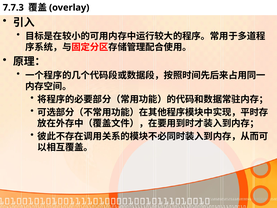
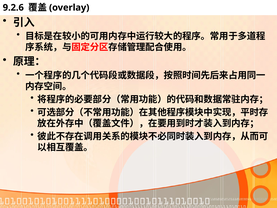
7.7.3: 7.7.3 -> 9.2.6
